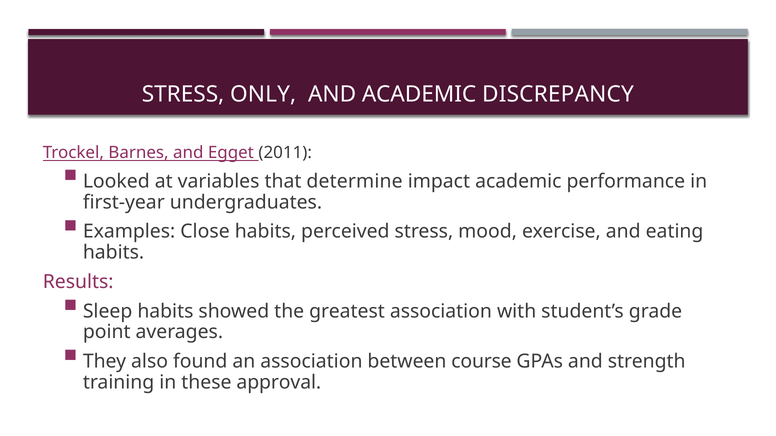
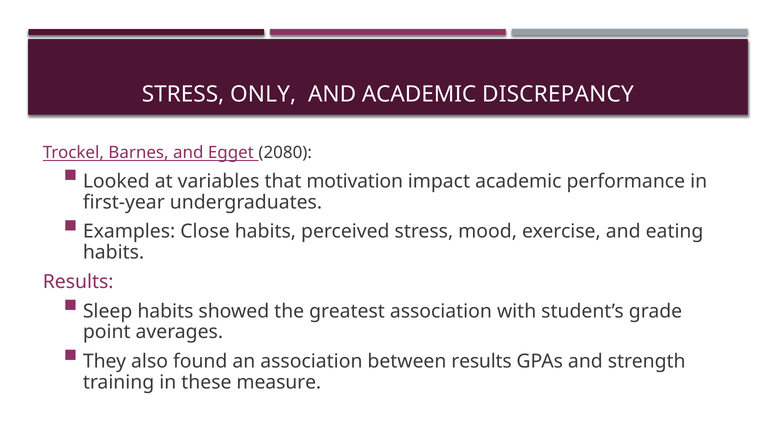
2011: 2011 -> 2080
determine: determine -> motivation
between course: course -> results
approval: approval -> measure
